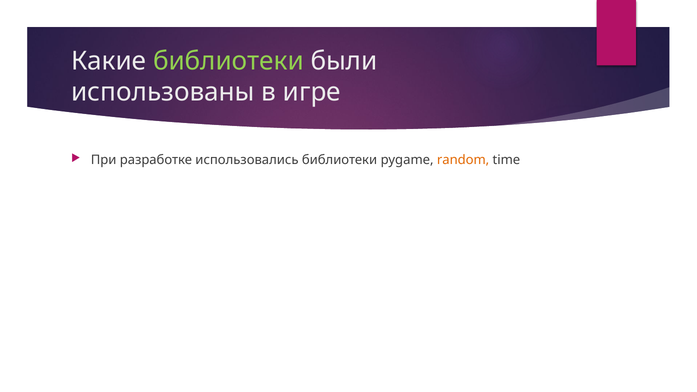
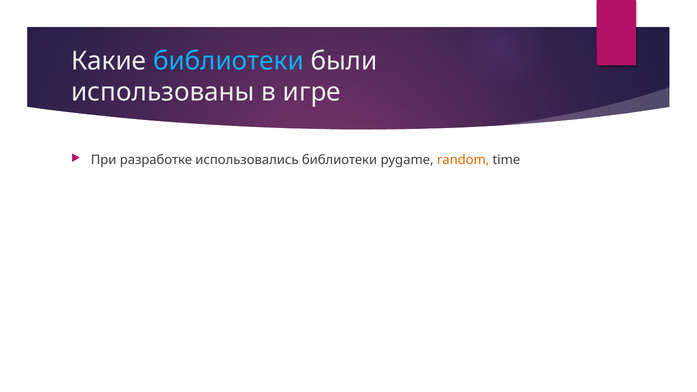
библиотеки at (228, 61) colour: light green -> light blue
